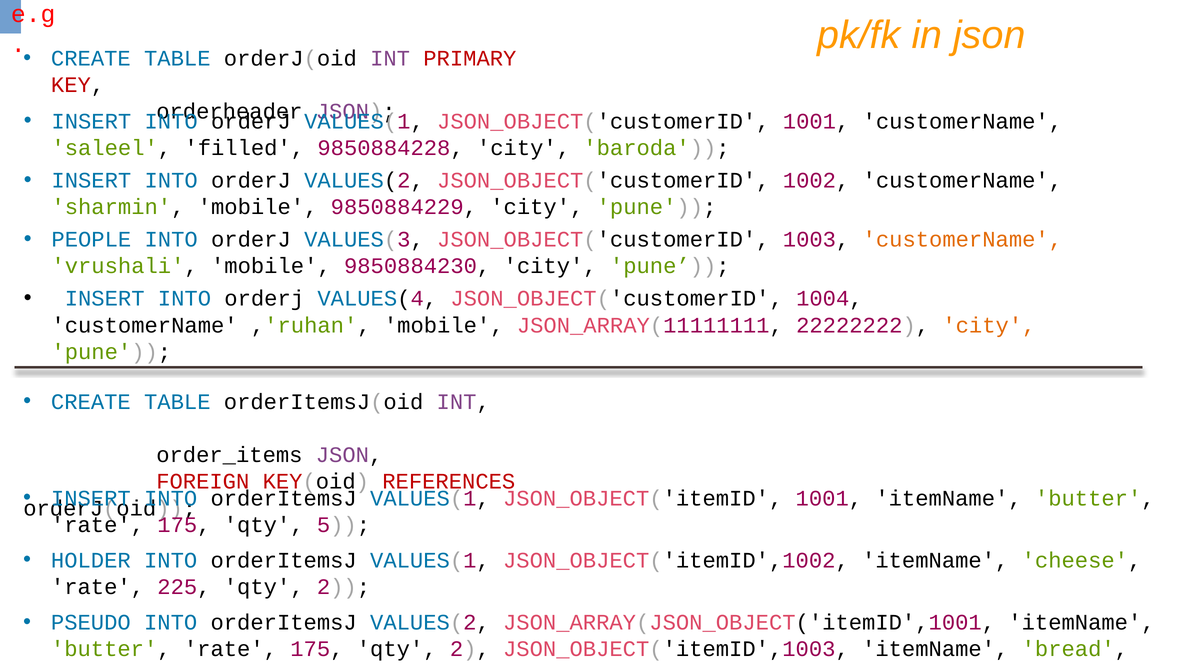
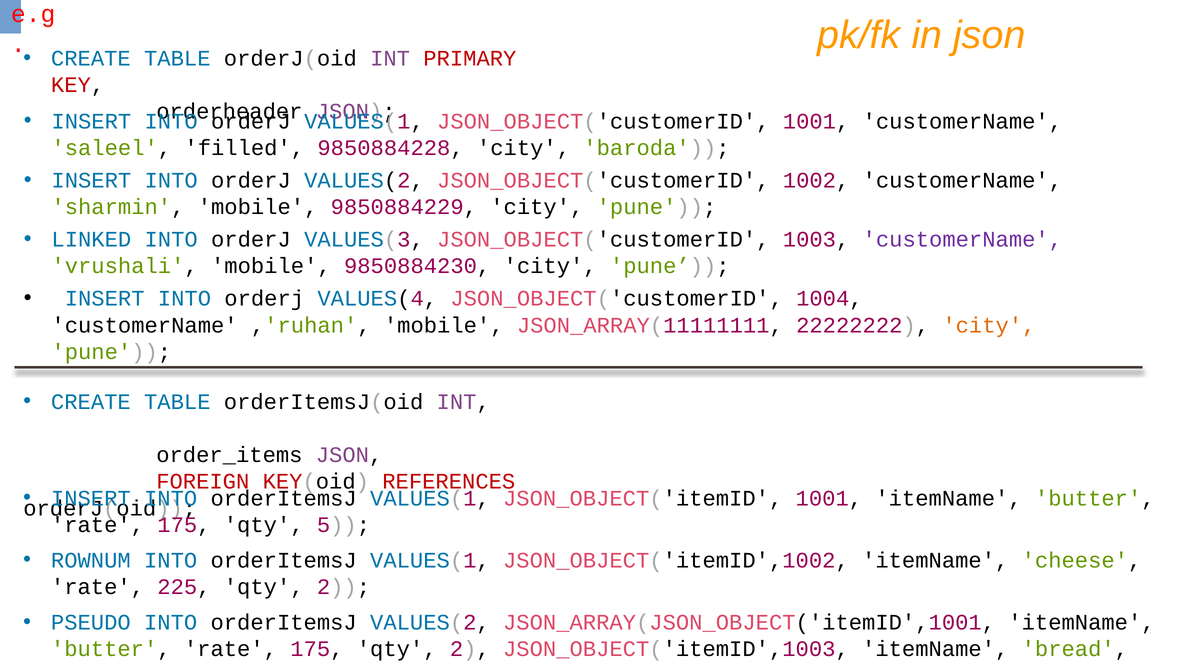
PEOPLE: PEOPLE -> LINKED
customerName at (962, 239) colour: orange -> purple
HOLDER: HOLDER -> ROWNUM
